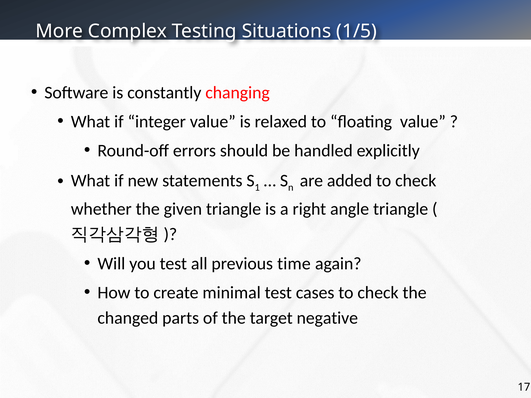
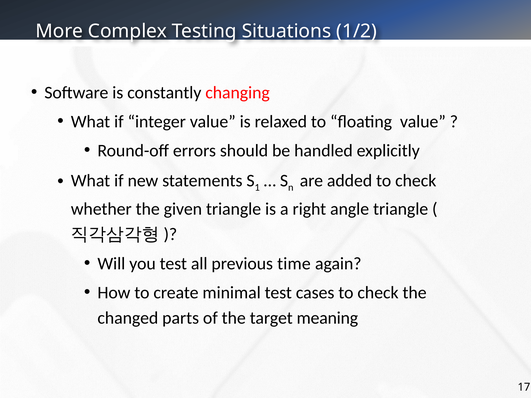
1/5: 1/5 -> 1/2
negative: negative -> meaning
